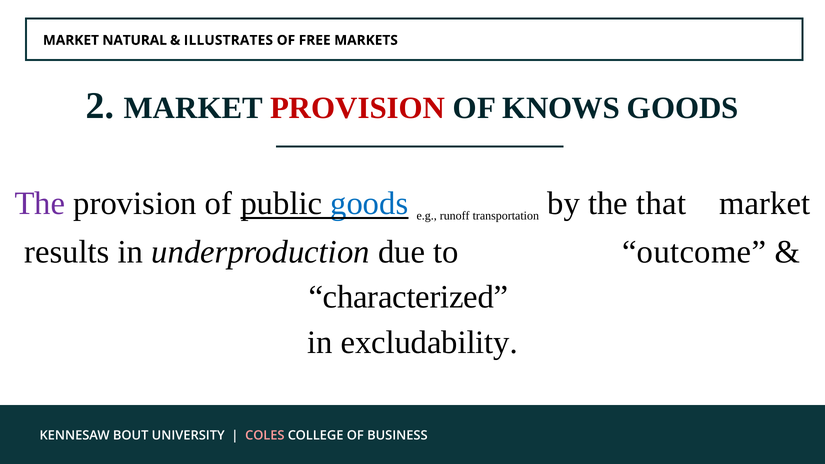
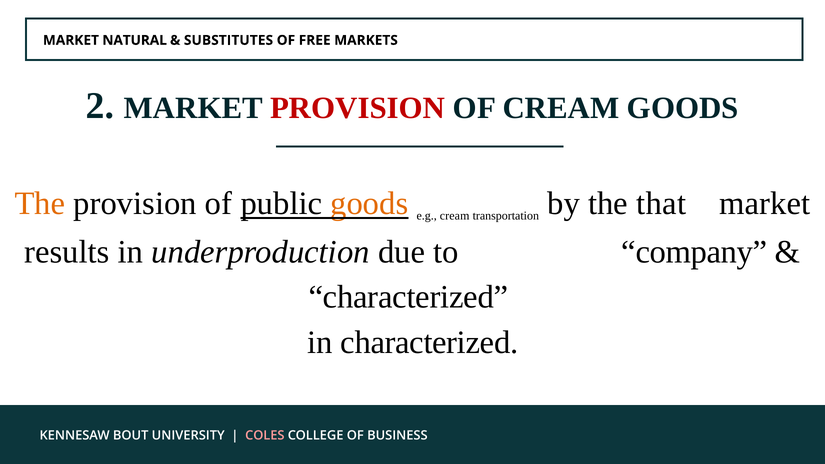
ILLUSTRATES: ILLUSTRATES -> SUBSTITUTES
OF KNOWS: KNOWS -> CREAM
The at (40, 204) colour: purple -> orange
goods at (369, 204) colour: blue -> orange
e.g runoff: runoff -> cream
outcome: outcome -> company
in excludability: excludability -> characterized
